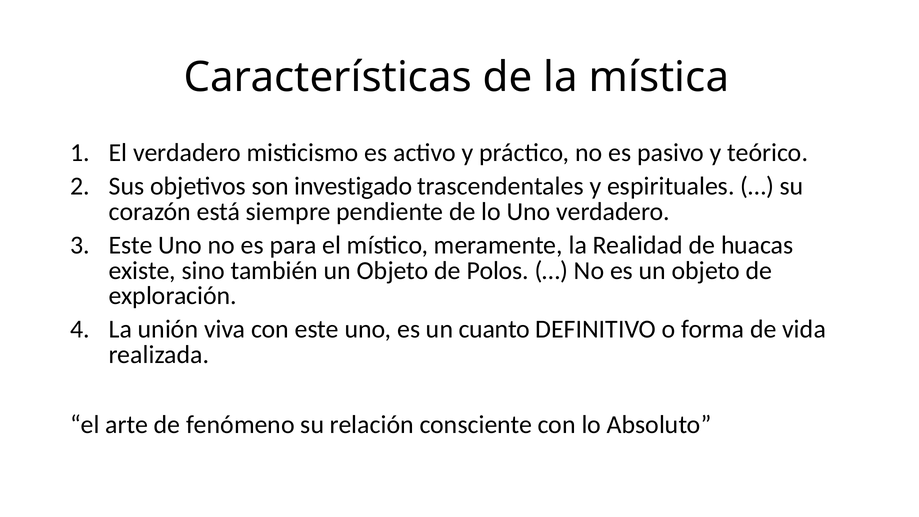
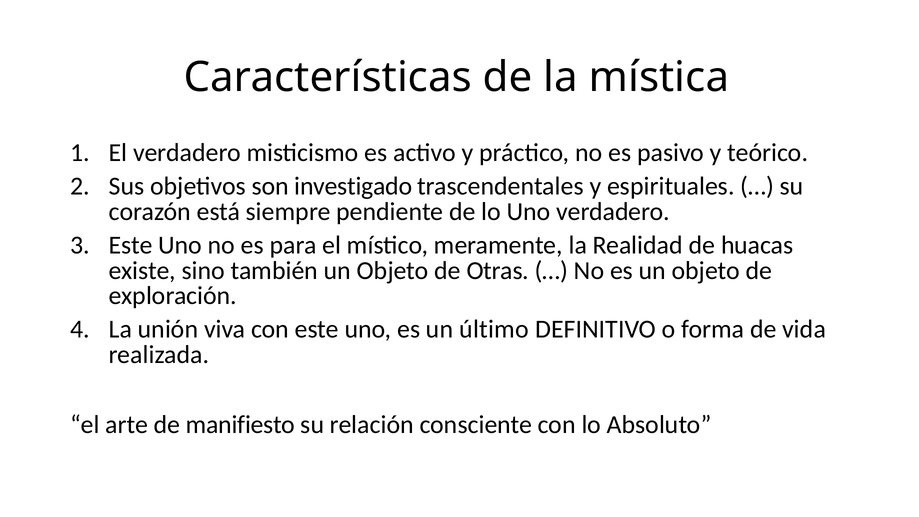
Polos: Polos -> Otras
cuanto: cuanto -> último
fenómeno: fenómeno -> manifiesto
